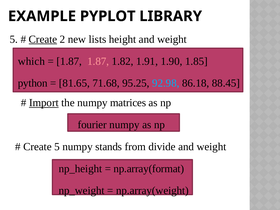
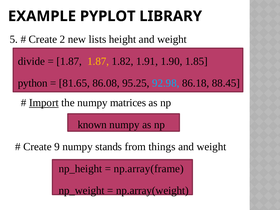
Create at (43, 39) underline: present -> none
which: which -> divide
1.87 at (98, 61) colour: pink -> yellow
71.68: 71.68 -> 86.08
fourier: fourier -> known
Create 5: 5 -> 9
divide: divide -> things
np.array(format: np.array(format -> np.array(frame
